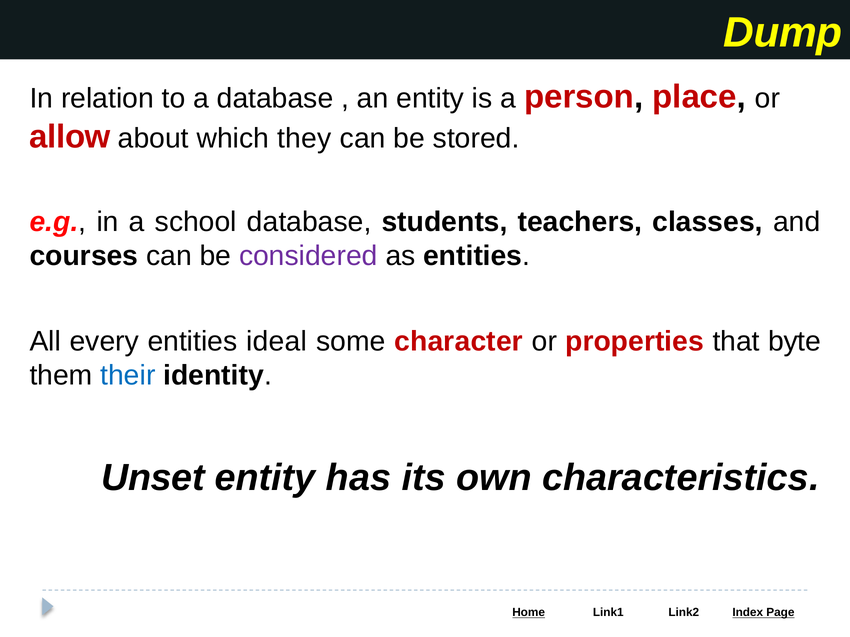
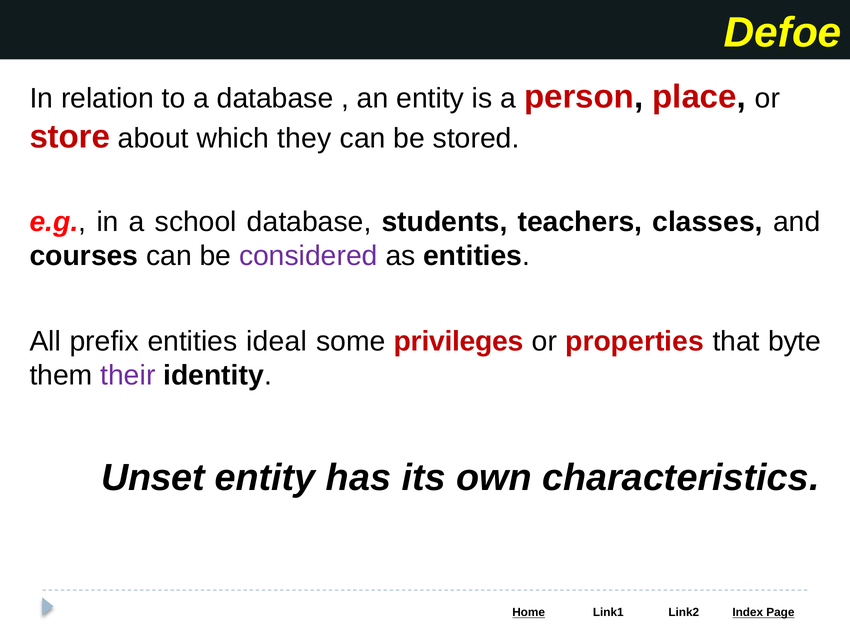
Dump: Dump -> Defoe
allow: allow -> store
every: every -> prefix
character: character -> privileges
their colour: blue -> purple
